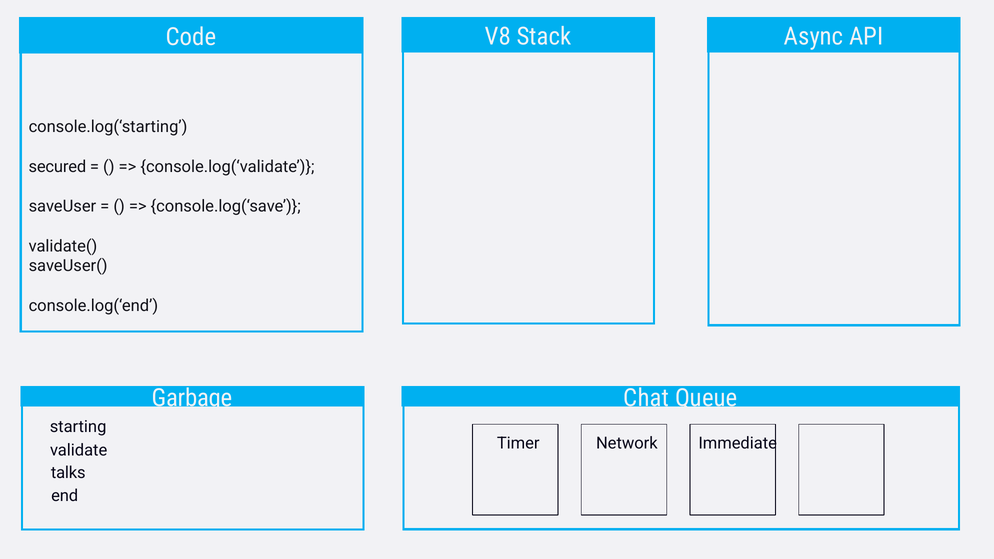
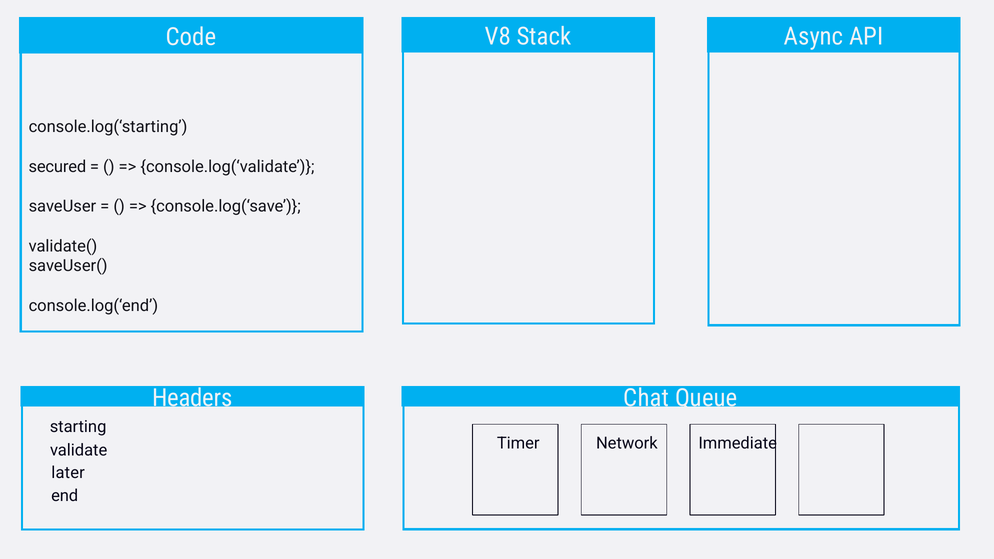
Garbage: Garbage -> Headers
talks: talks -> later
